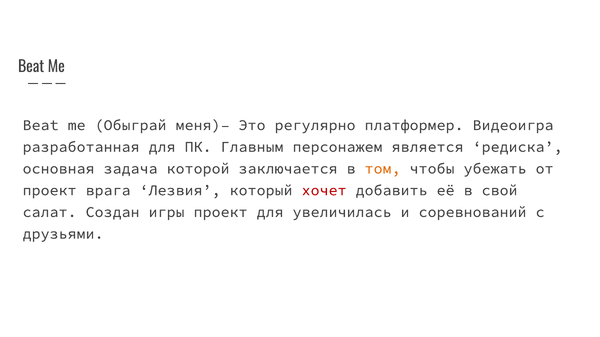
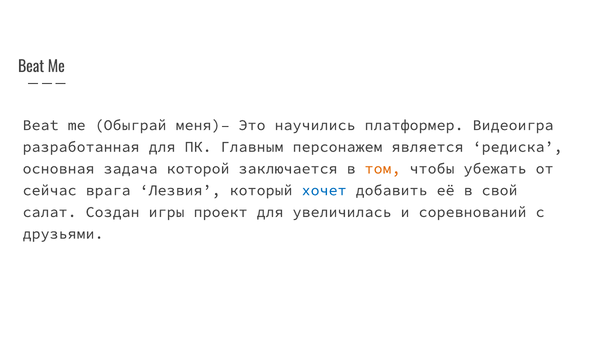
регулярно: регулярно -> научились
проект at (50, 191): проект -> сейчас
хочет colour: red -> blue
